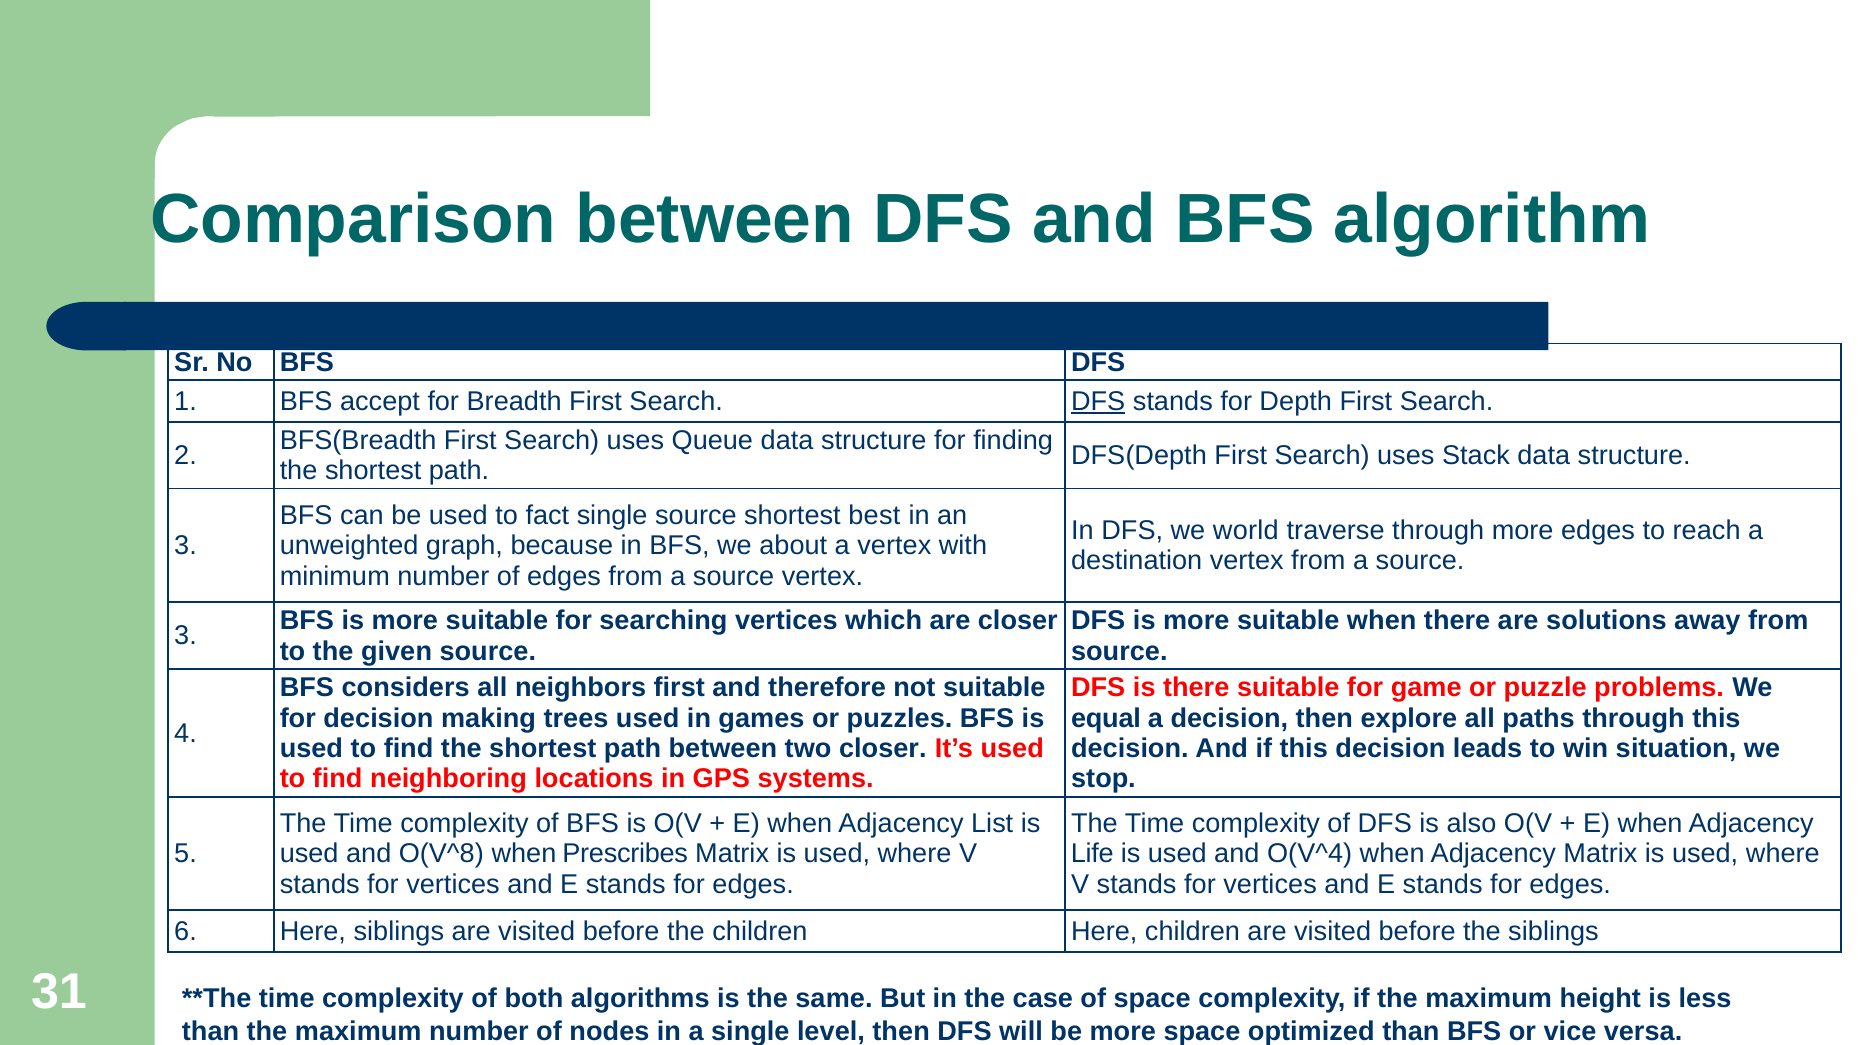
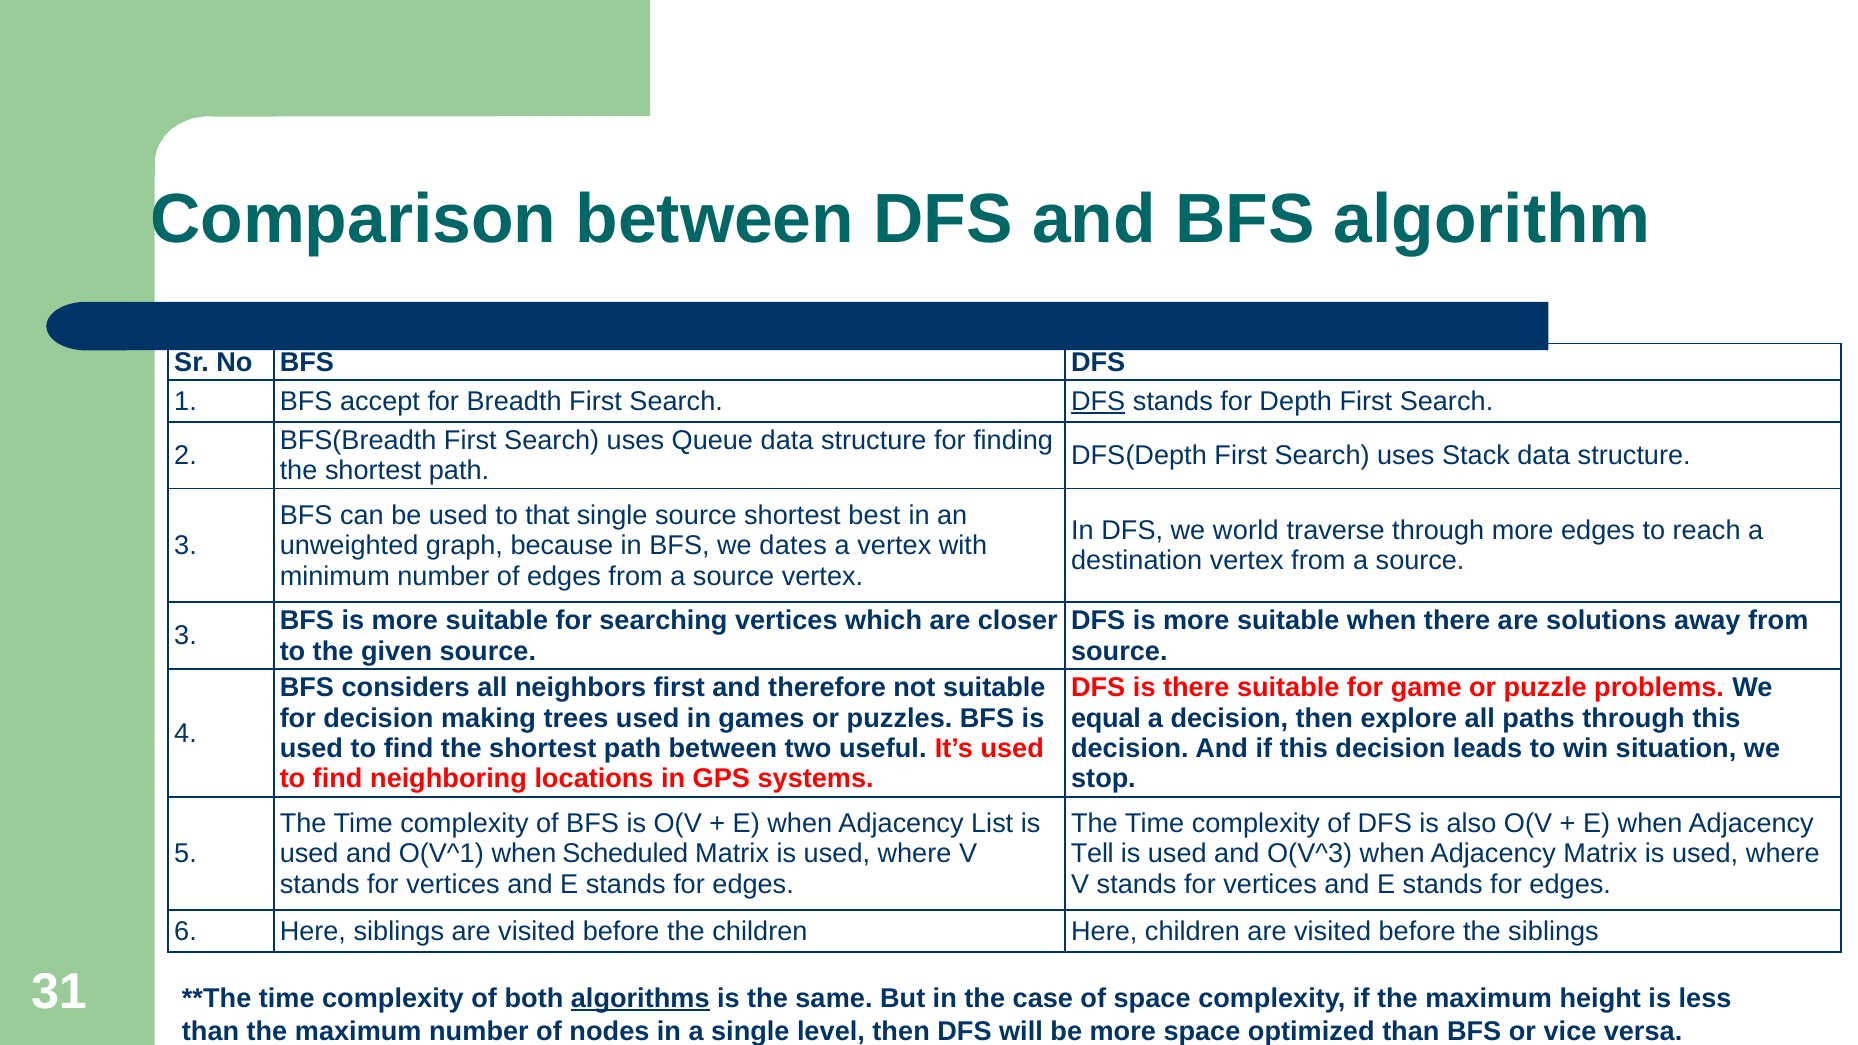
fact: fact -> that
about: about -> dates
two closer: closer -> useful
O(V^8: O(V^8 -> O(V^1
Prescribes: Prescribes -> Scheduled
Life: Life -> Tell
O(V^4: O(V^4 -> O(V^3
algorithms underline: none -> present
